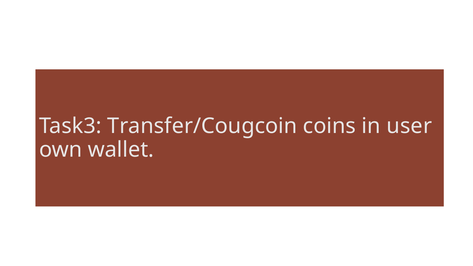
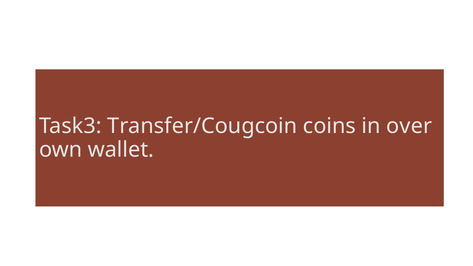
user: user -> over
